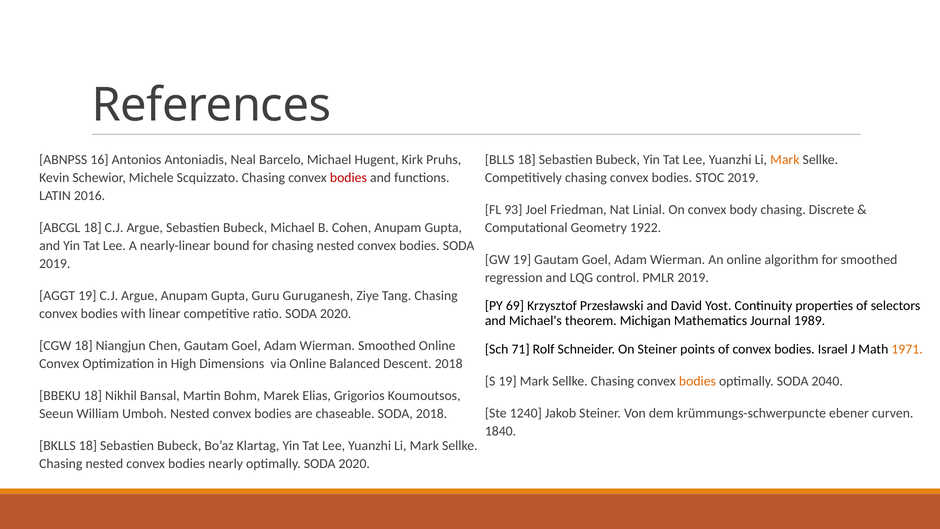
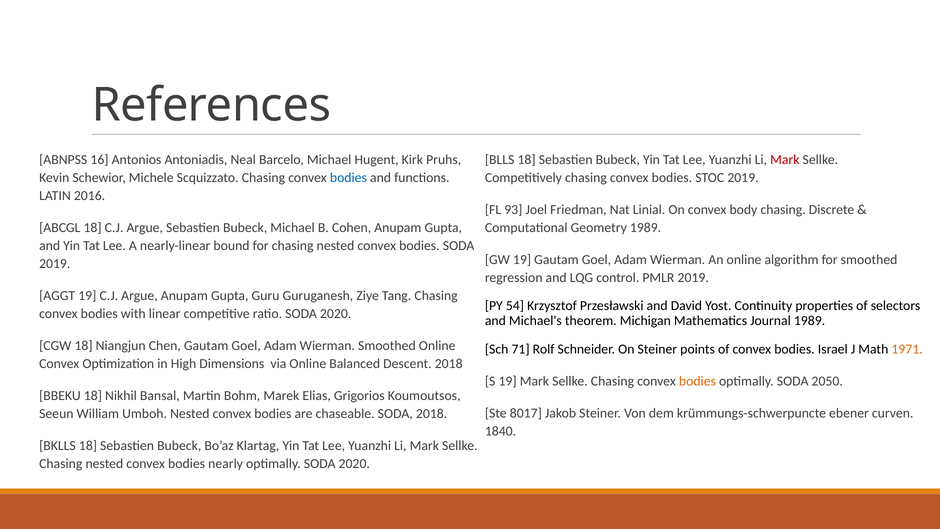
Mark at (785, 160) colour: orange -> red
bodies at (348, 178) colour: red -> blue
Geometry 1922: 1922 -> 1989
69: 69 -> 54
2040: 2040 -> 2050
1240: 1240 -> 8017
